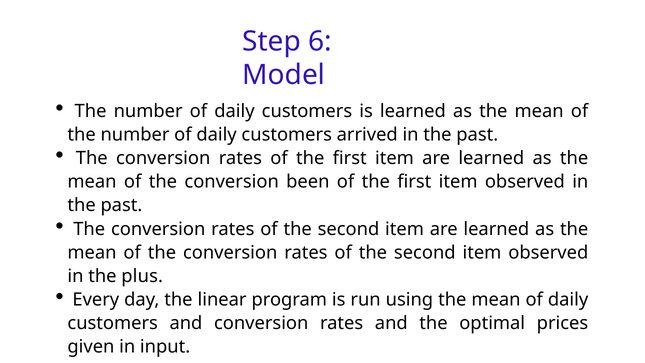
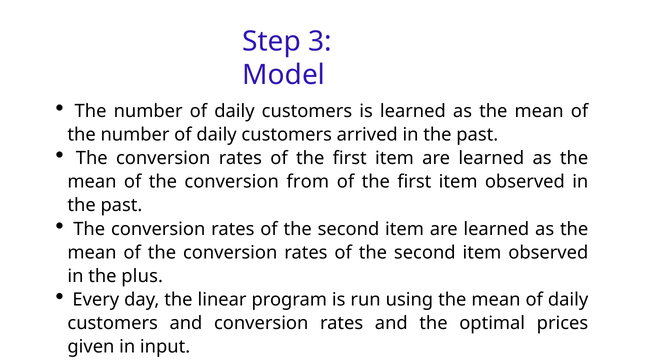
6: 6 -> 3
been: been -> from
